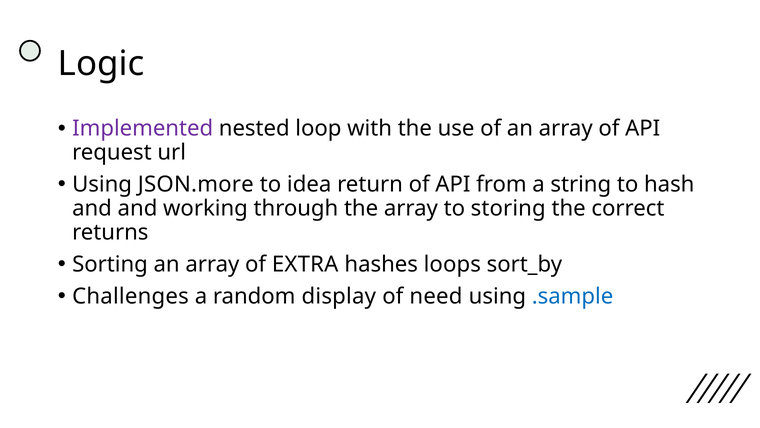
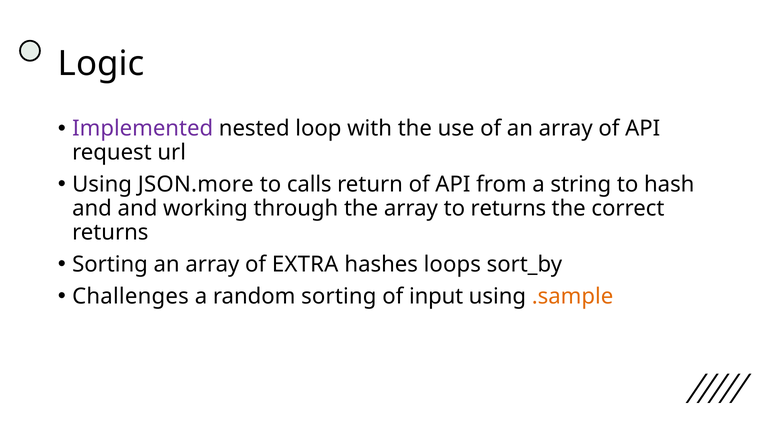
idea: idea -> calls
to storing: storing -> returns
random display: display -> sorting
need: need -> input
.sample colour: blue -> orange
